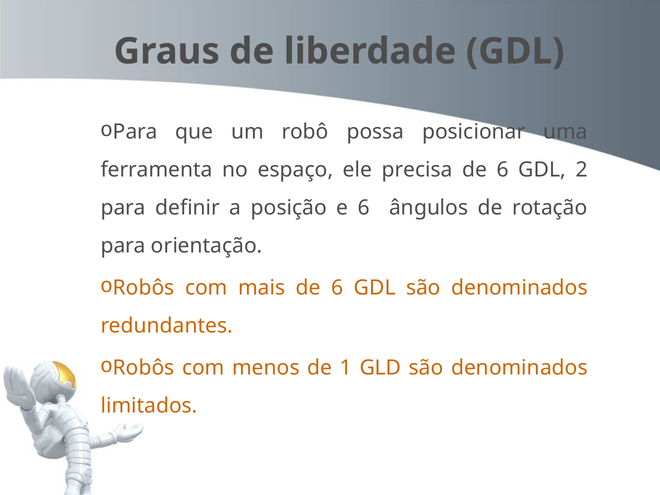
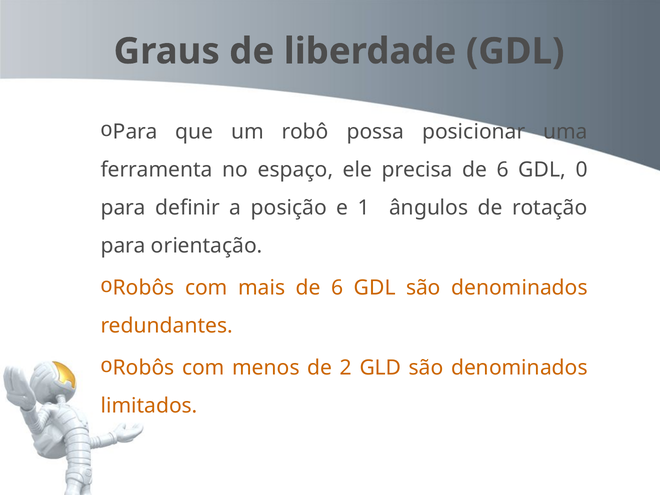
2: 2 -> 0
e 6: 6 -> 1
1: 1 -> 2
